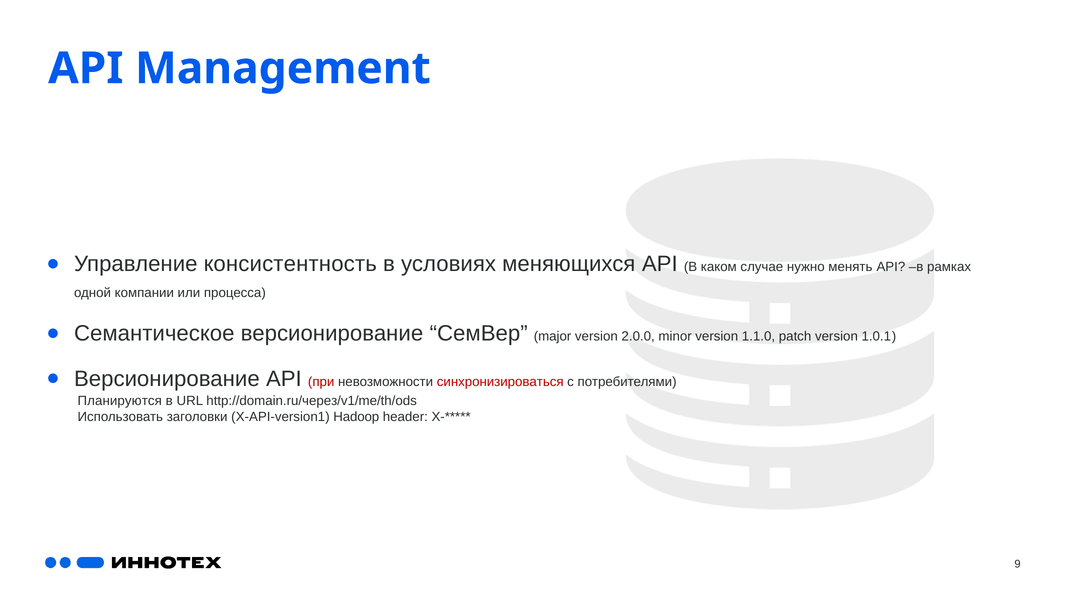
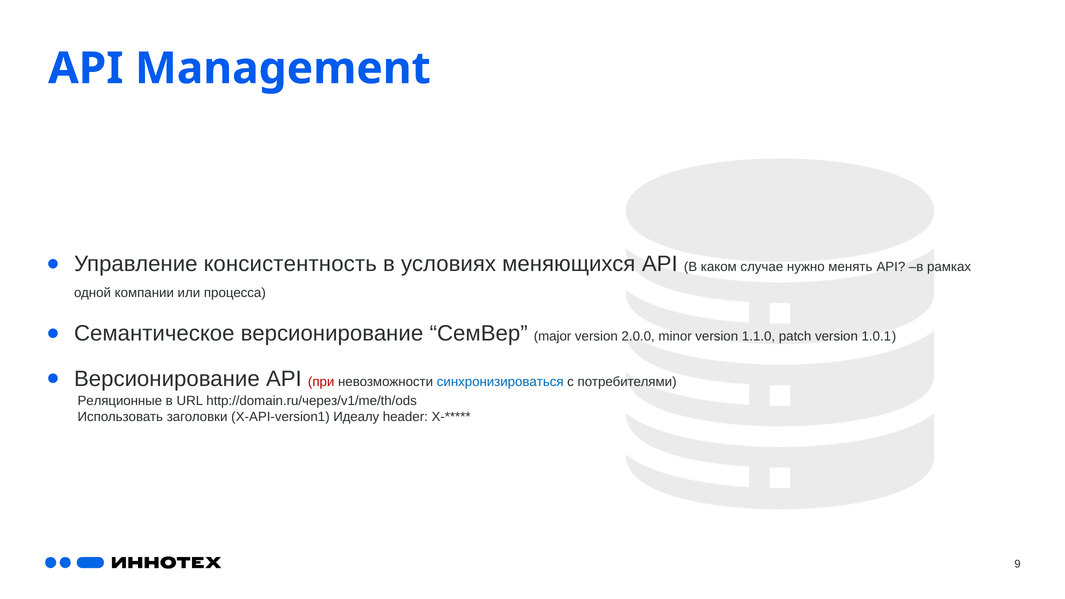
синхронизироваться colour: red -> blue
Планируются: Планируются -> Реляционные
Hadoop: Hadoop -> Идеалу
